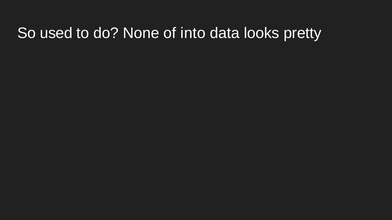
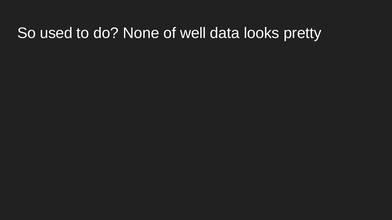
into: into -> well
